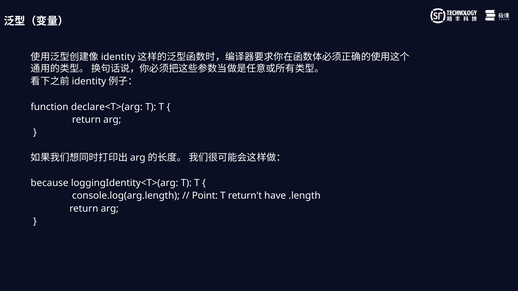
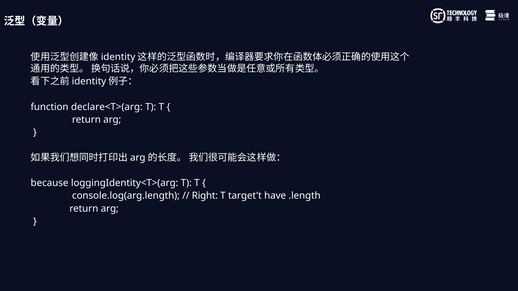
Point: Point -> Right
return't: return't -> target't
